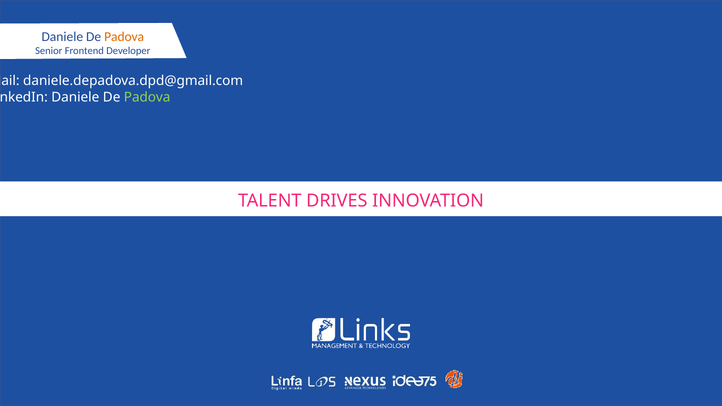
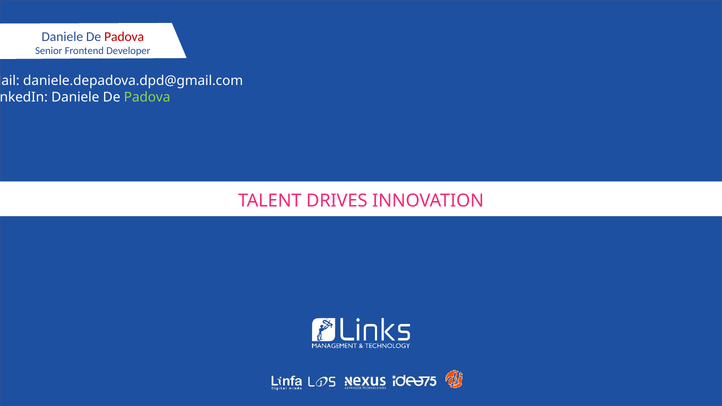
Padova at (124, 37) colour: orange -> red
